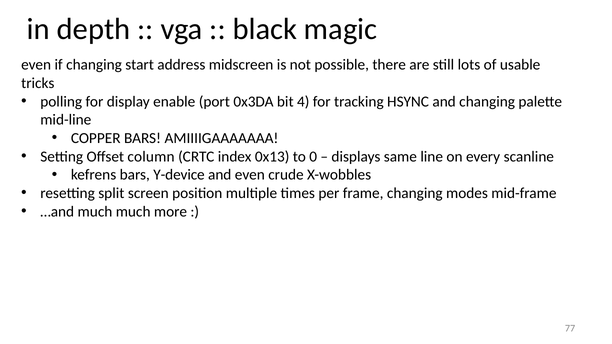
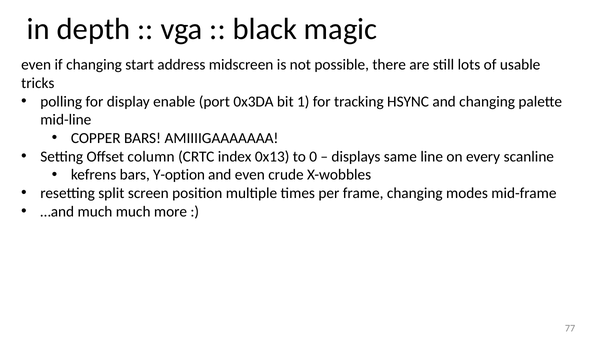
4: 4 -> 1
Y-device: Y-device -> Y-option
